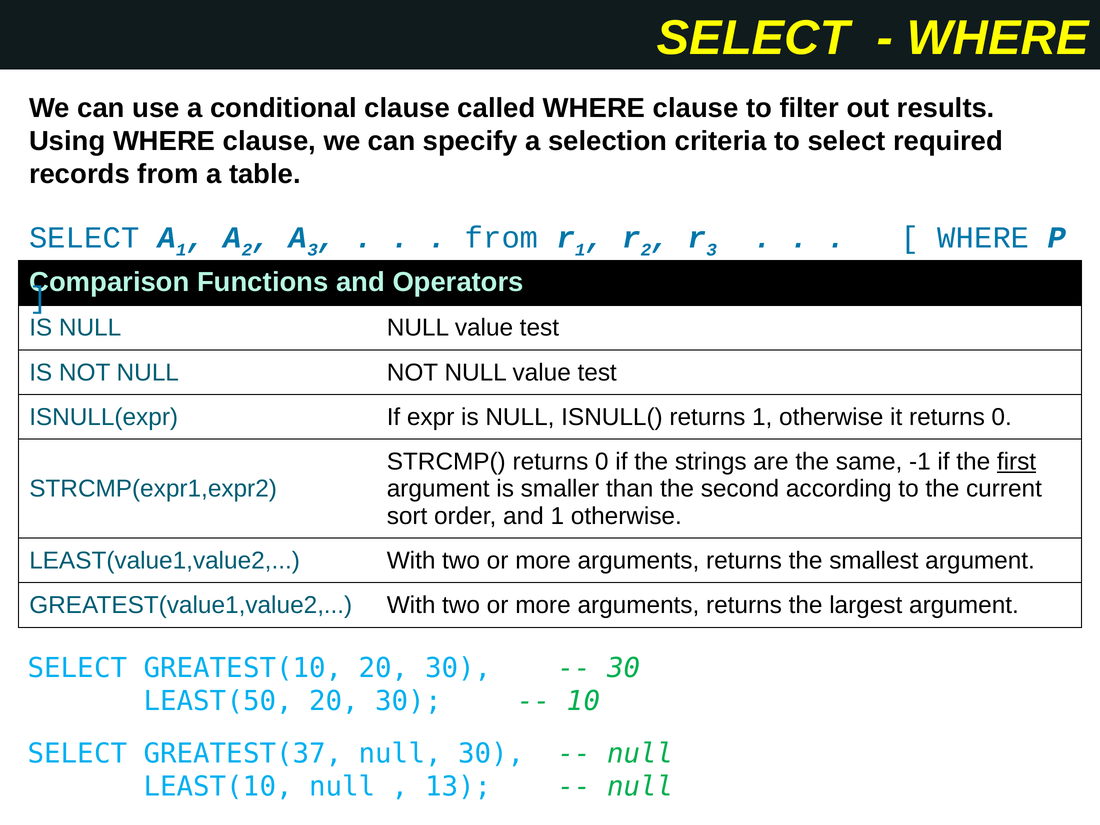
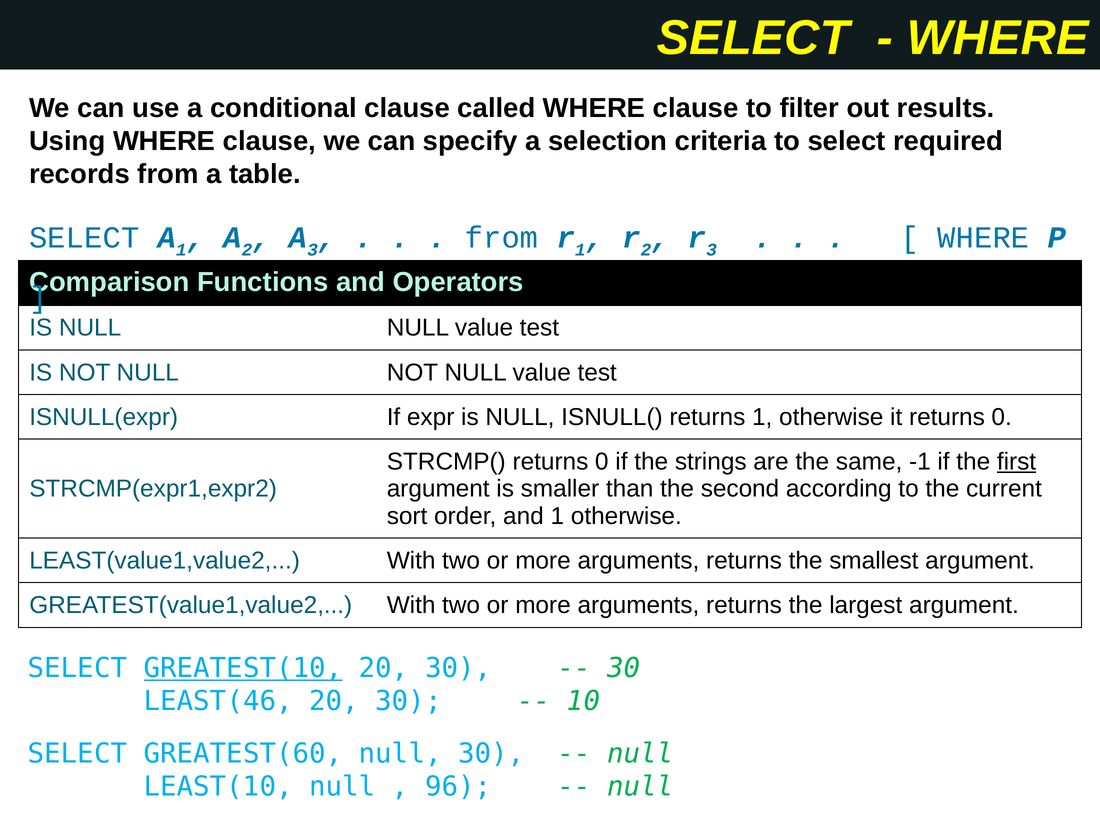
GREATEST(10 underline: none -> present
LEAST(50: LEAST(50 -> LEAST(46
GREATEST(37: GREATEST(37 -> GREATEST(60
13: 13 -> 96
